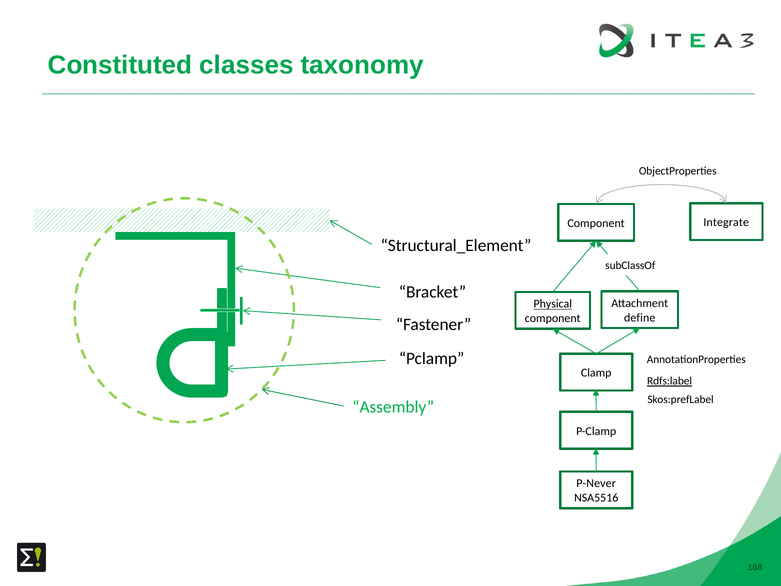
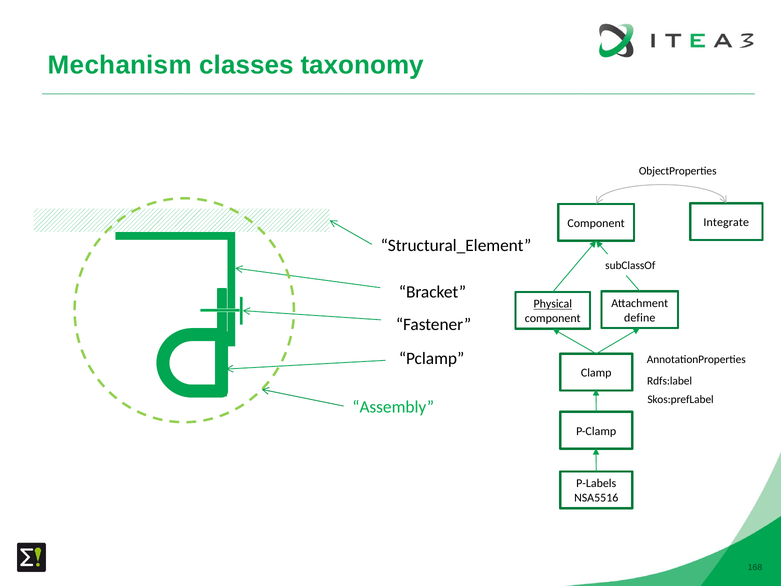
Constituted: Constituted -> Mechanism
Rdfs:label underline: present -> none
P-Never: P-Never -> P-Labels
